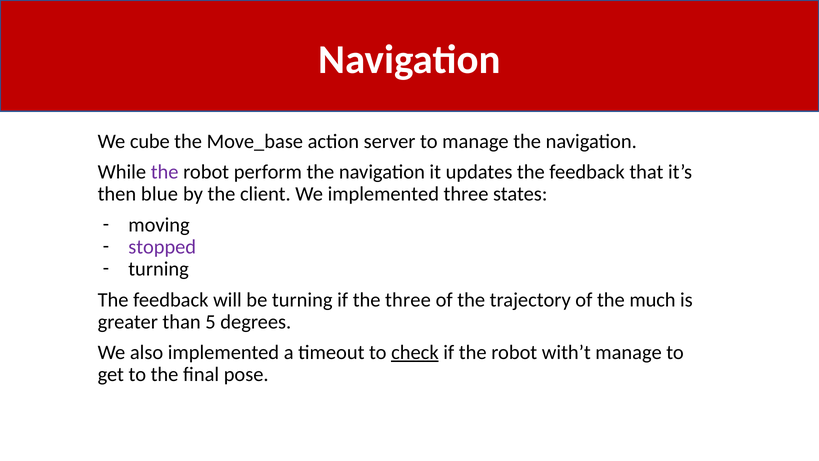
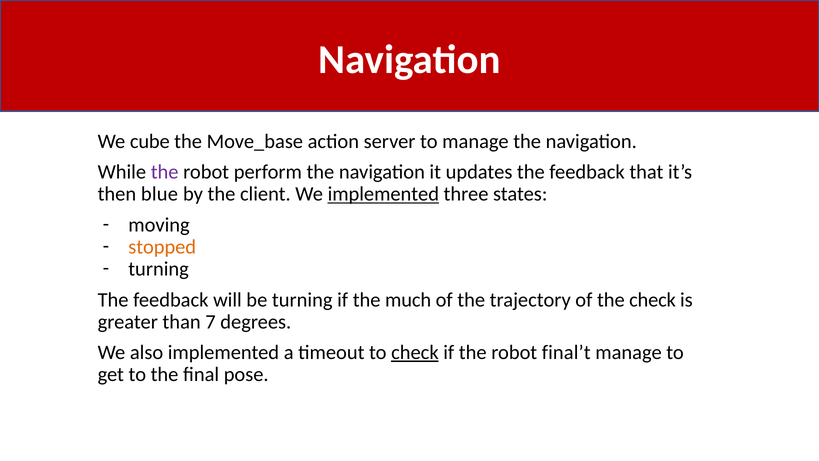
implemented at (383, 194) underline: none -> present
stopped colour: purple -> orange
the three: three -> much
the much: much -> check
5: 5 -> 7
with’t: with’t -> final’t
